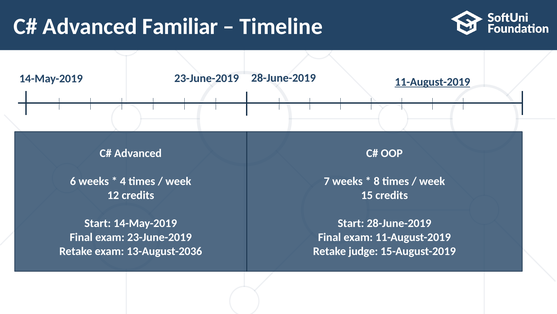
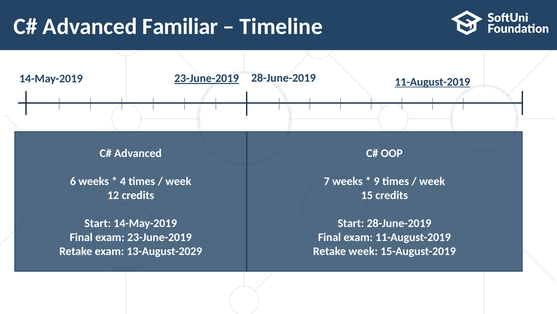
23-June-2019 at (207, 78) underline: none -> present
8: 8 -> 9
13-August-2036: 13-August-2036 -> 13-August-2029
Retake judge: judge -> week
